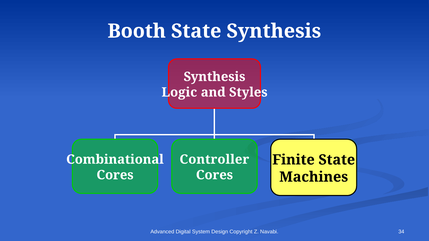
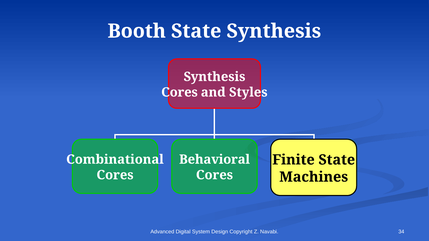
Logic at (179, 92): Logic -> Cores
Controller: Controller -> Behavioral
